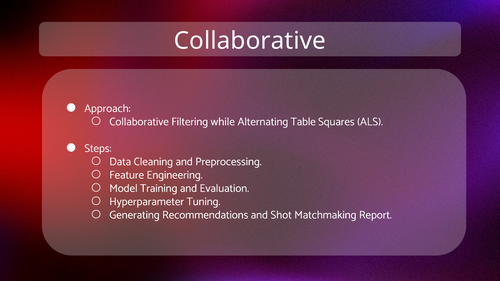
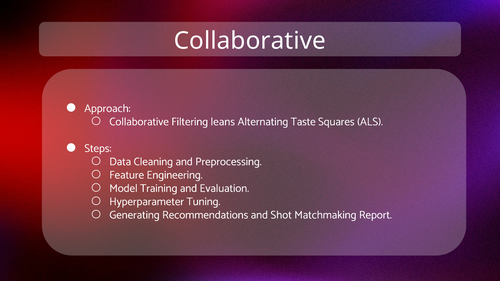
while: while -> leans
Table: Table -> Taste
